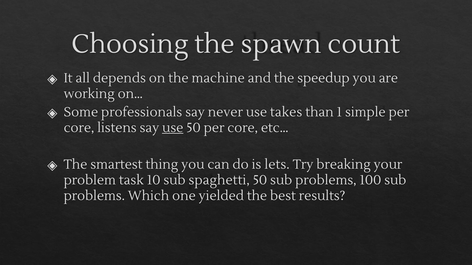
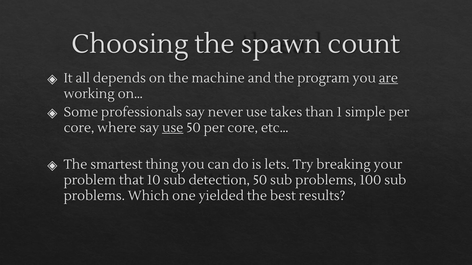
speedup: speedup -> program
are underline: none -> present
listens: listens -> where
task: task -> that
spaghetti: spaghetti -> detection
